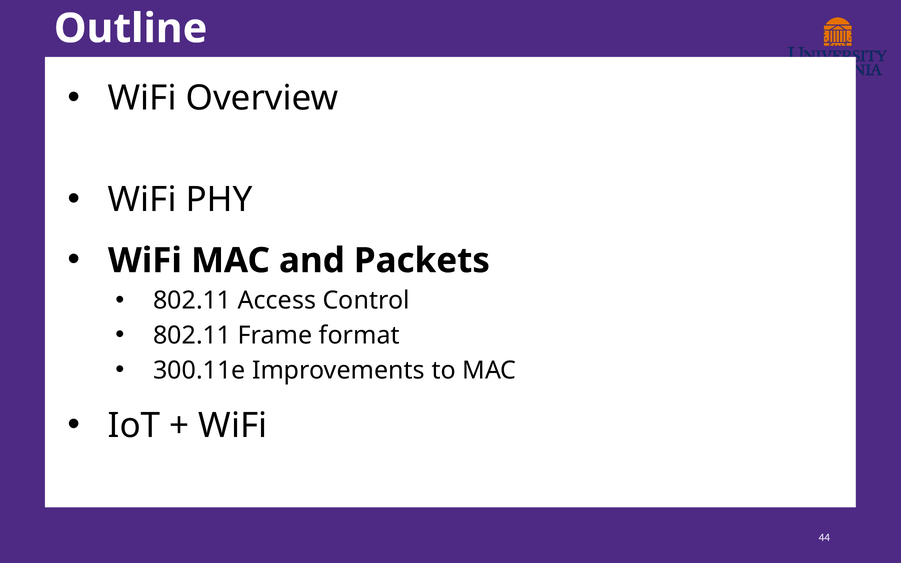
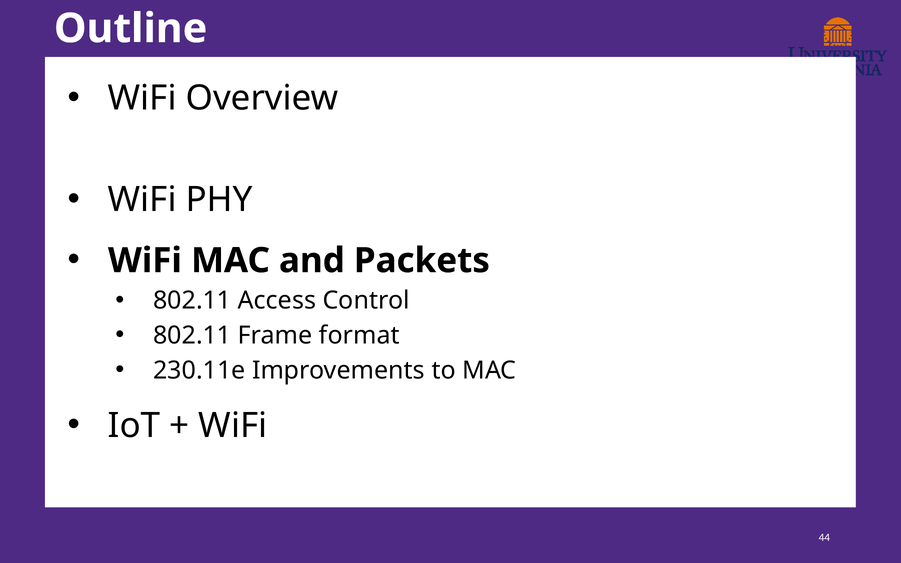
300.11e: 300.11e -> 230.11e
